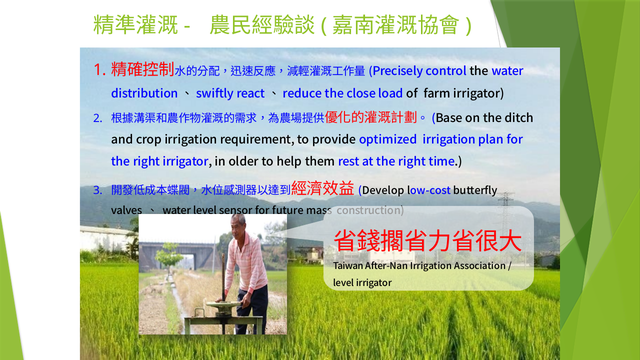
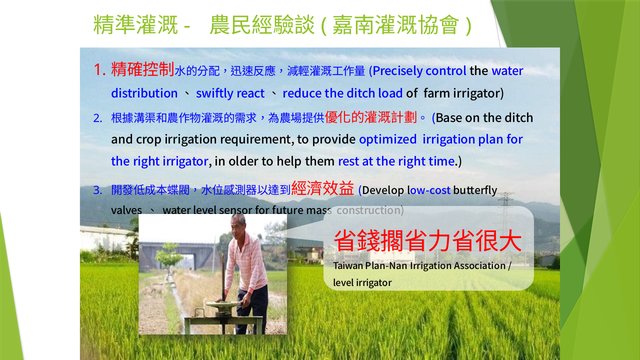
react、reduce the close: close -> ditch
After-Nan: After-Nan -> Plan-Nan
